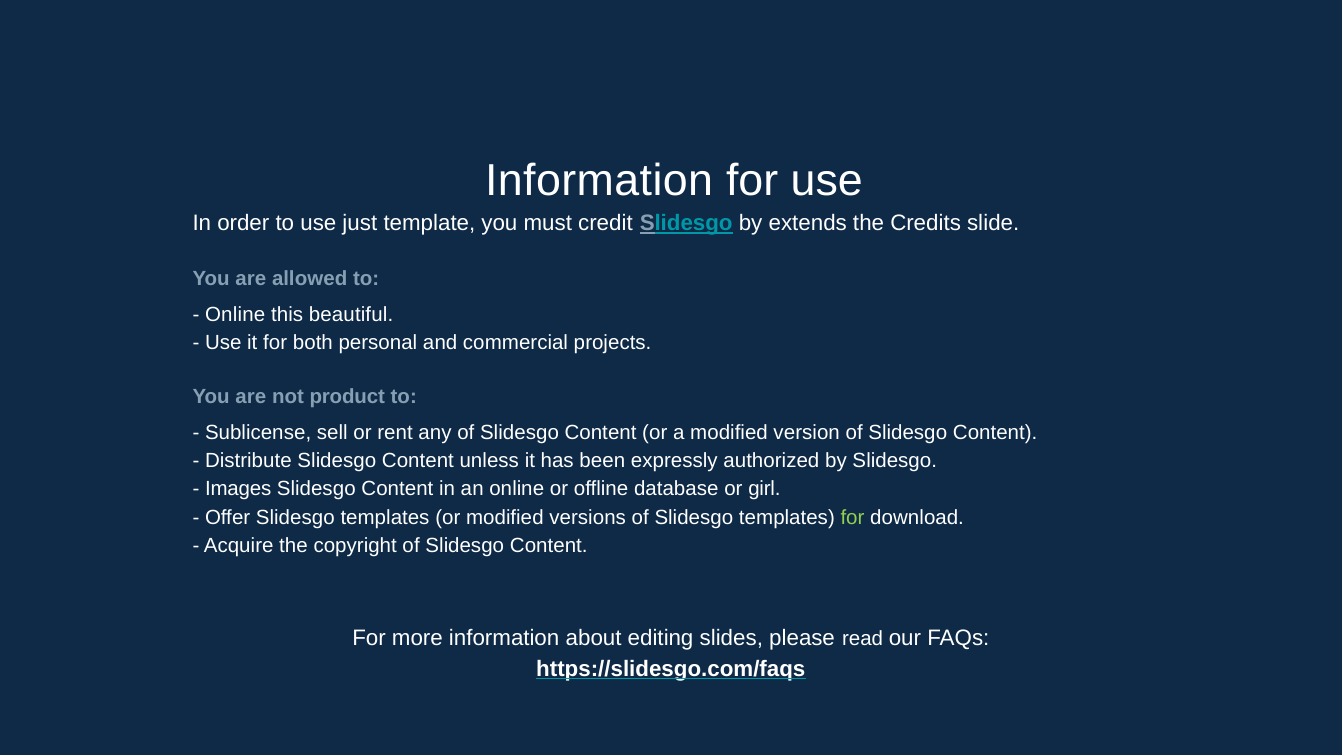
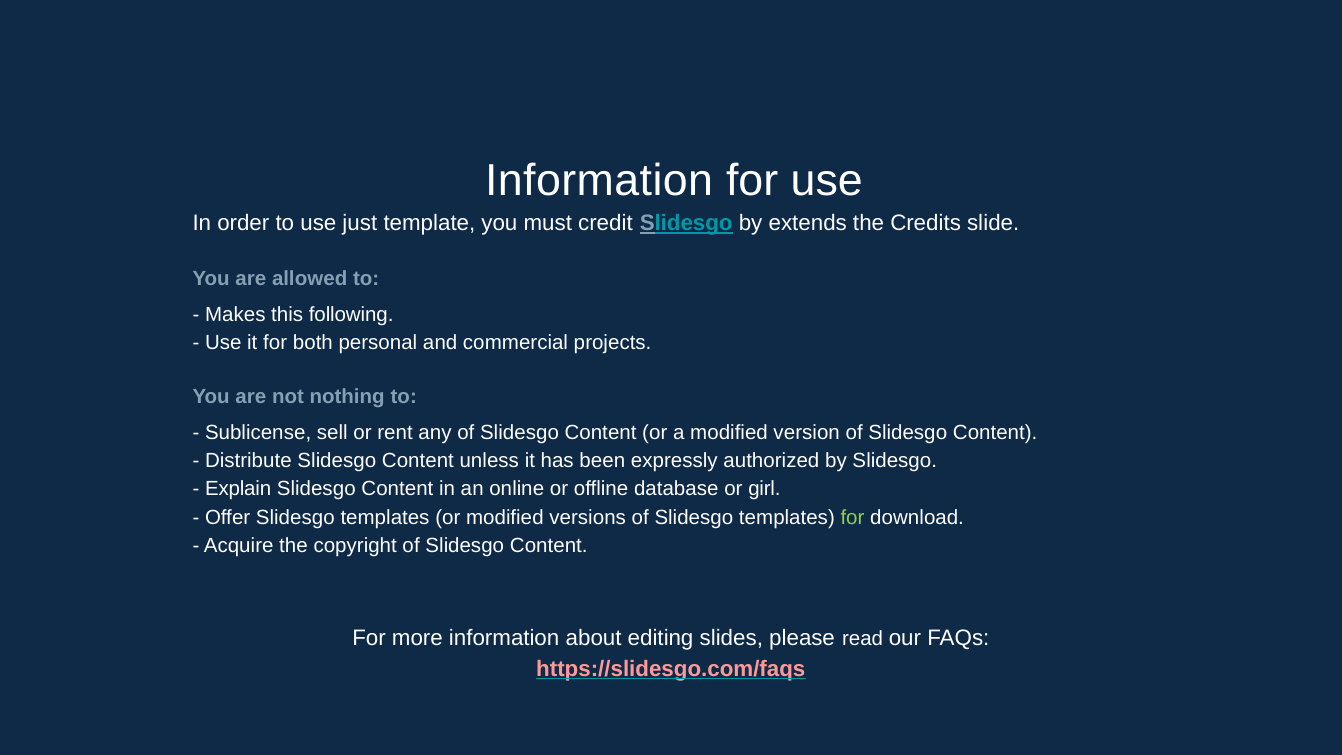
Online at (235, 314): Online -> Makes
beautiful: beautiful -> following
product: product -> nothing
Images: Images -> Explain
https://slidesgo.com/faqs colour: white -> pink
